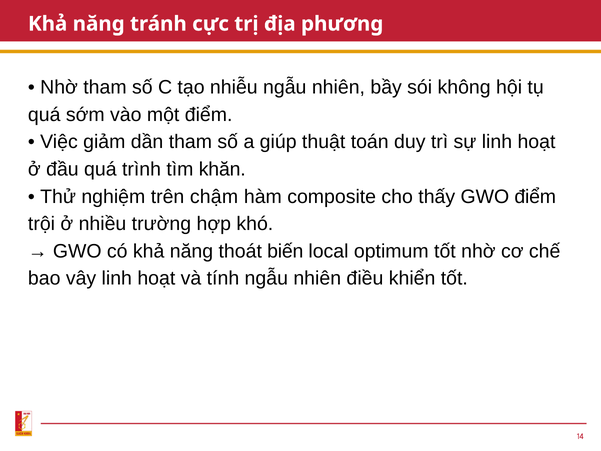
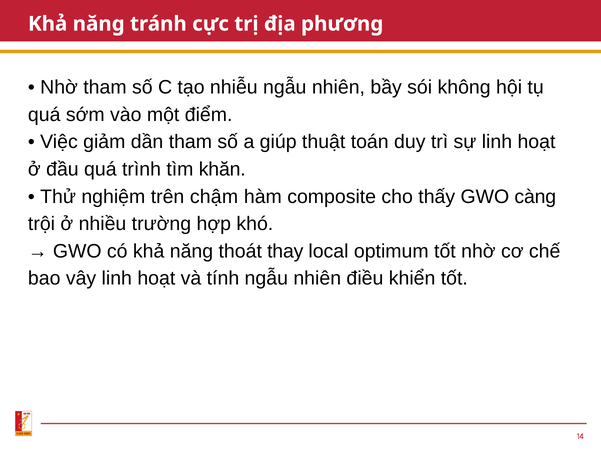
GWO điểm: điểm -> càng
biến: biến -> thay
